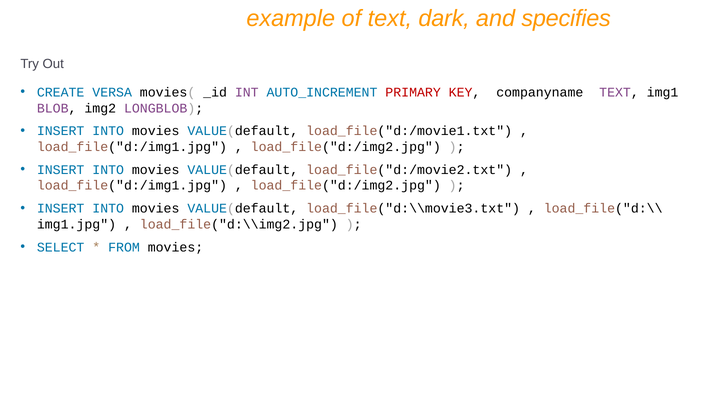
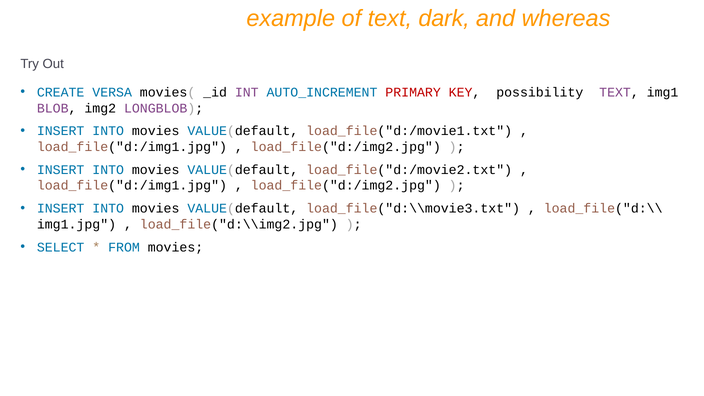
specifies: specifies -> whereas
companyname: companyname -> possibility
